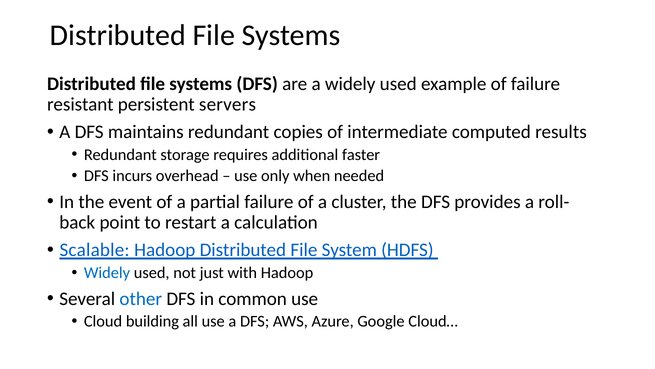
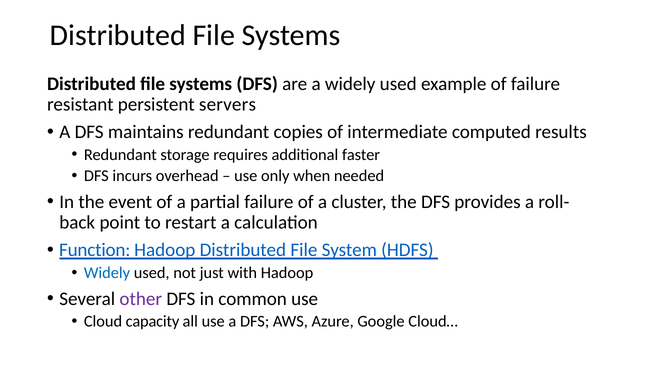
Scalable: Scalable -> Function
other colour: blue -> purple
building: building -> capacity
